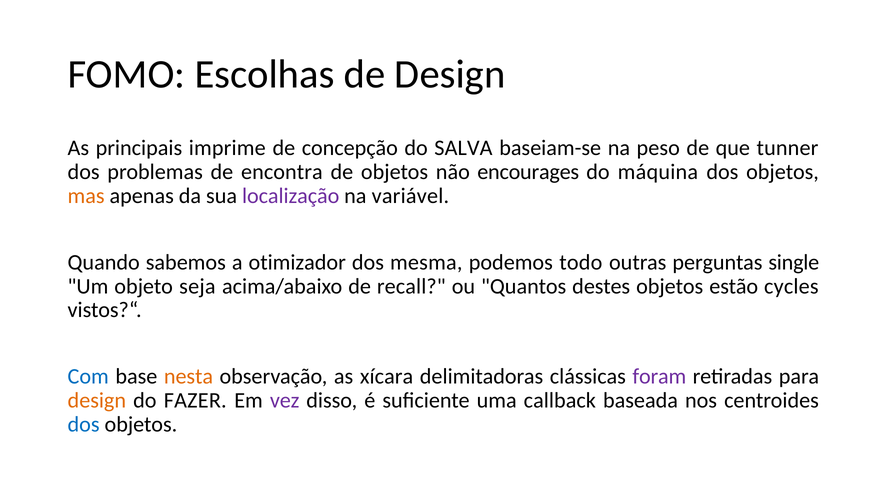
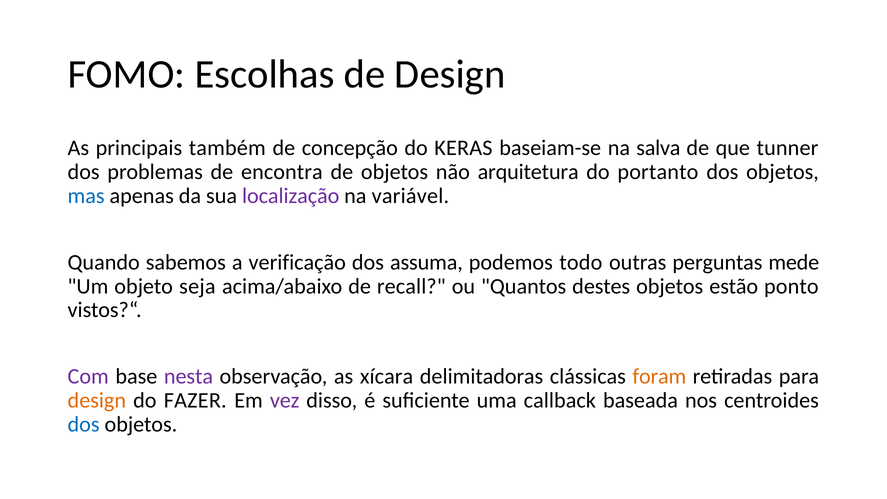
imprime: imprime -> também
SALVA: SALVA -> KERAS
peso: peso -> salva
encourages: encourages -> arquitetura
máquina: máquina -> portanto
mas colour: orange -> blue
otimizador: otimizador -> verificação
mesma: mesma -> assuma
single: single -> mede
cycles: cycles -> ponto
Com colour: blue -> purple
nesta colour: orange -> purple
foram colour: purple -> orange
